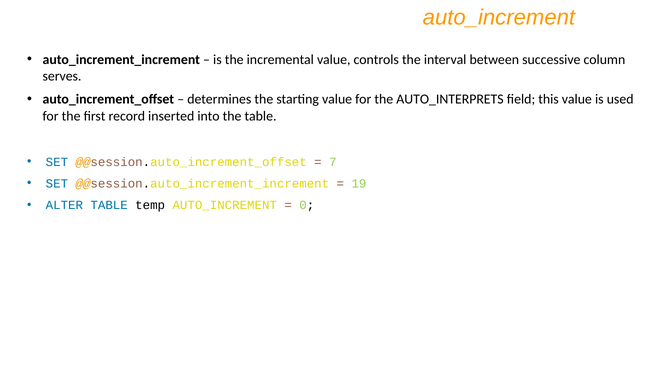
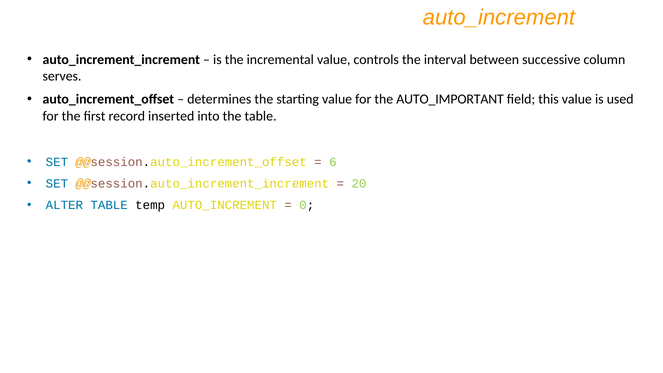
AUTO_INTERPRETS: AUTO_INTERPRETS -> AUTO_IMPORTANT
7: 7 -> 6
19: 19 -> 20
